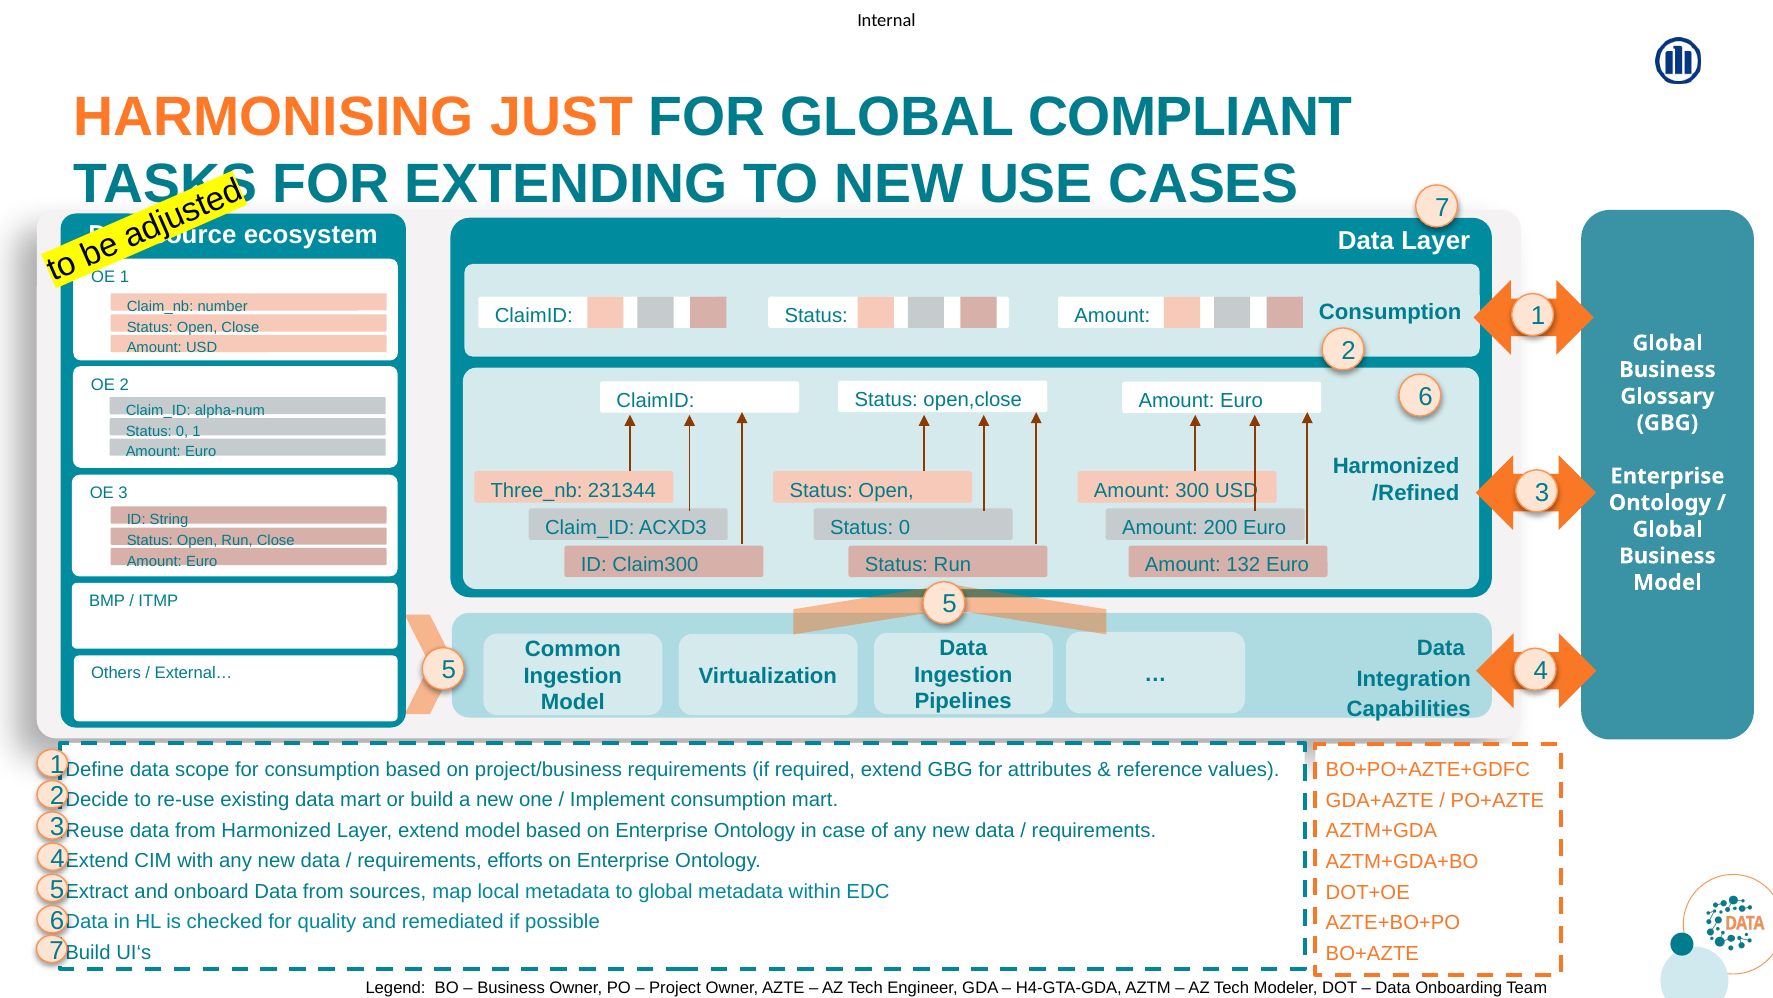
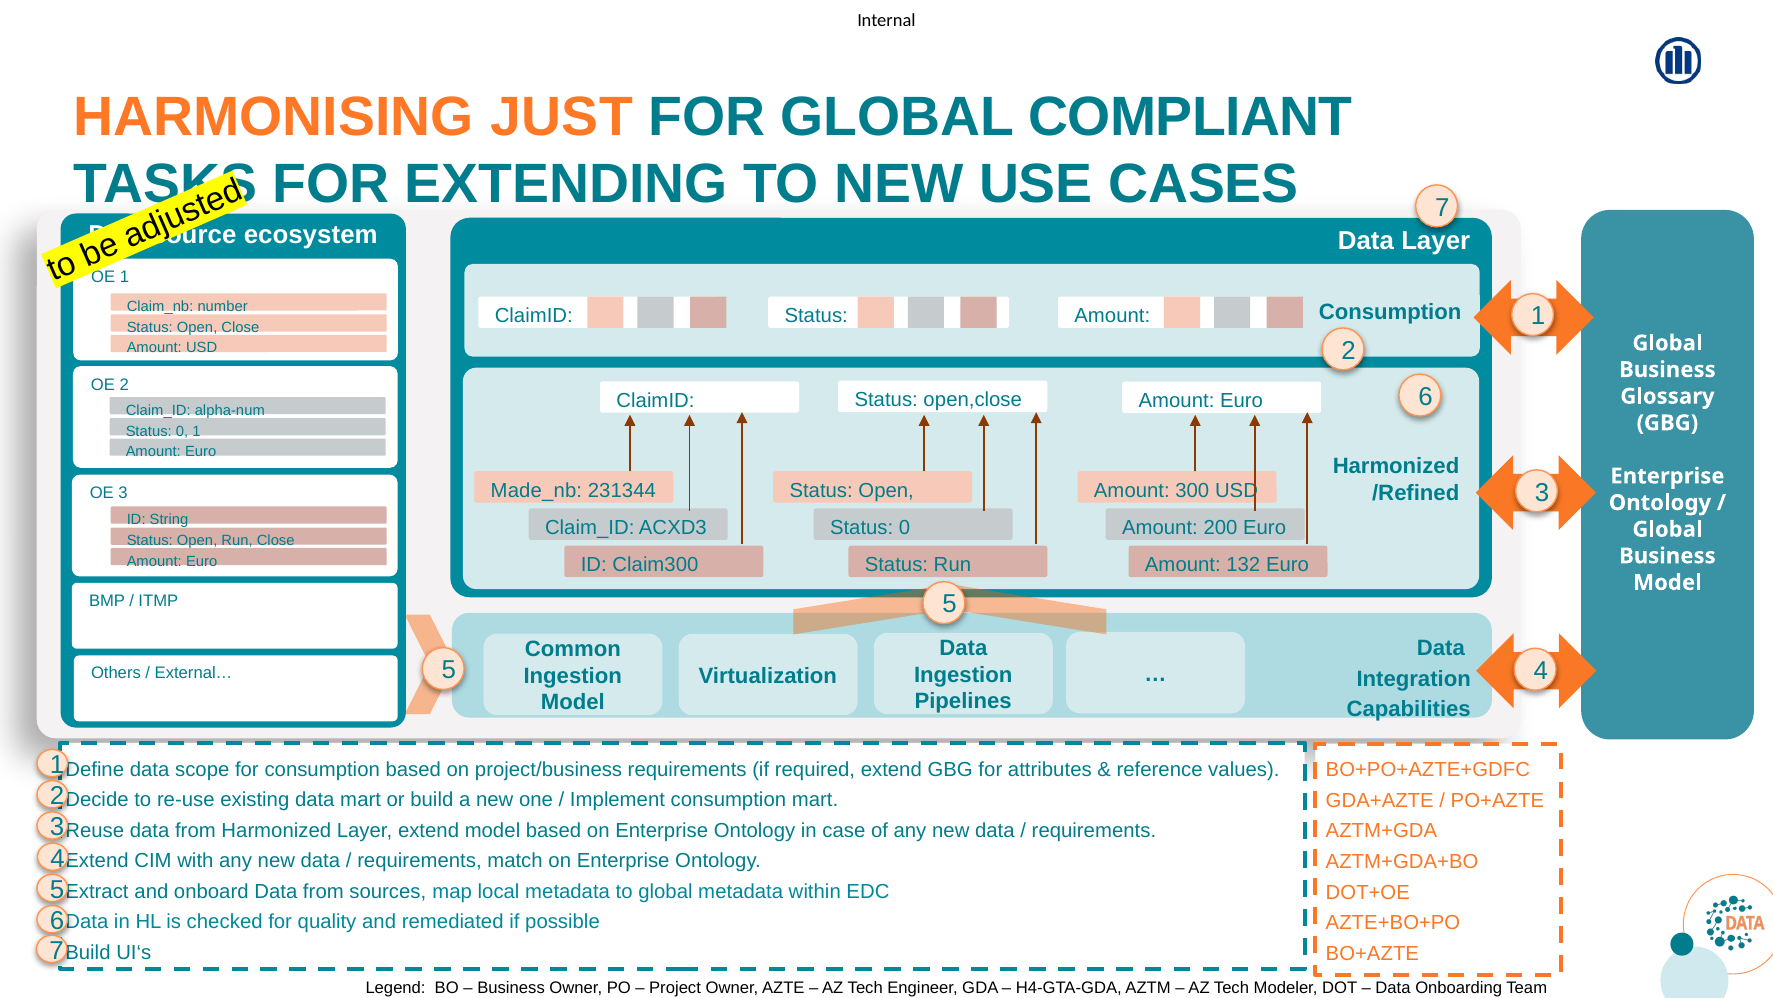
Three_nb: Three_nb -> Made_nb
efforts: efforts -> match
